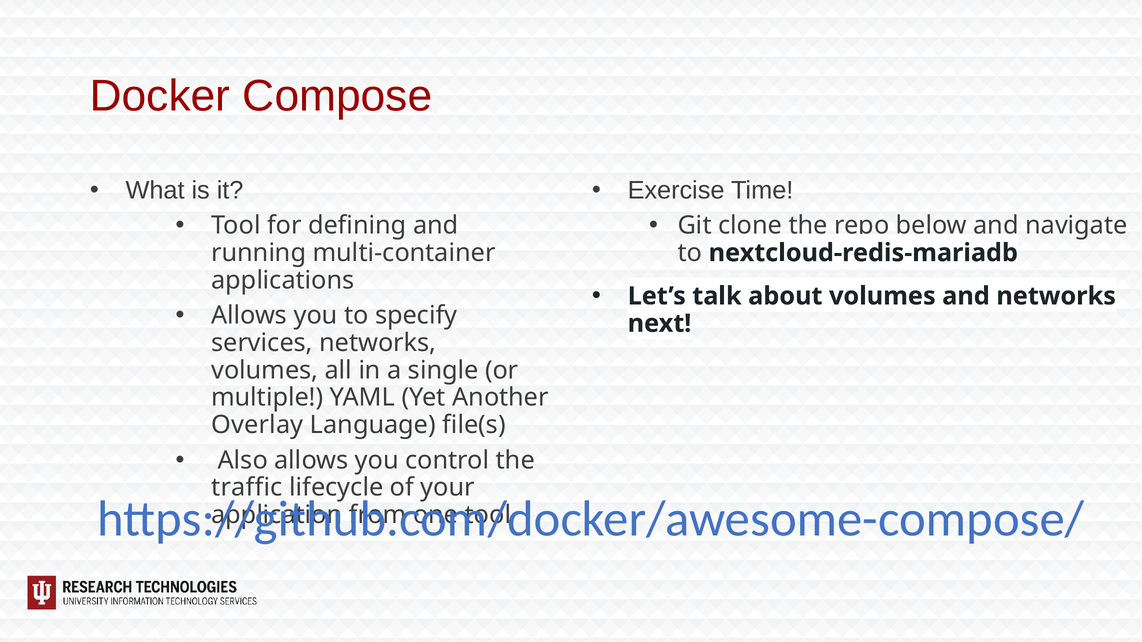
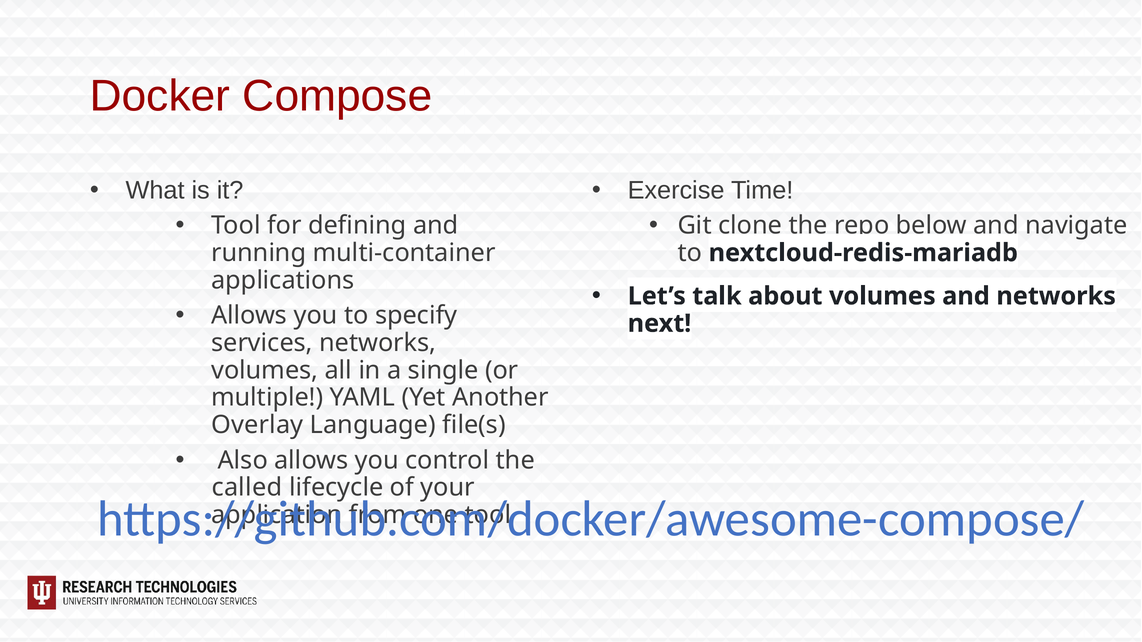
traffic: traffic -> called
